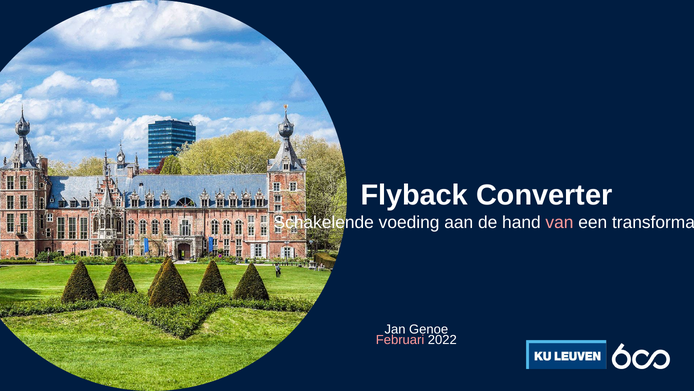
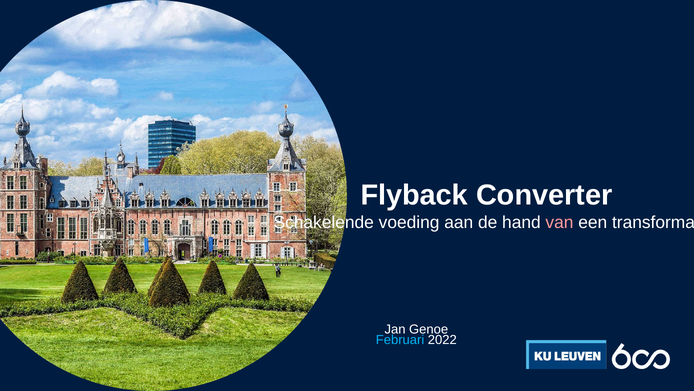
Februari colour: pink -> light blue
